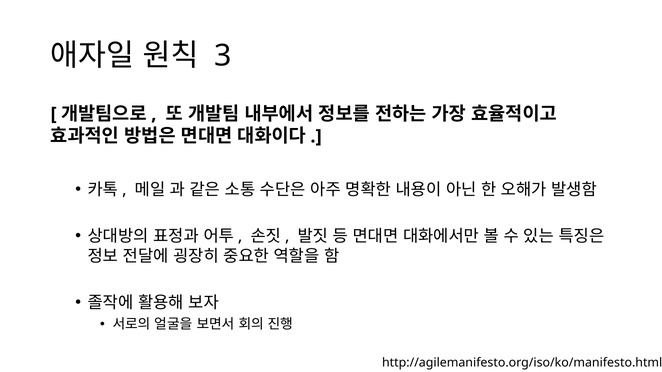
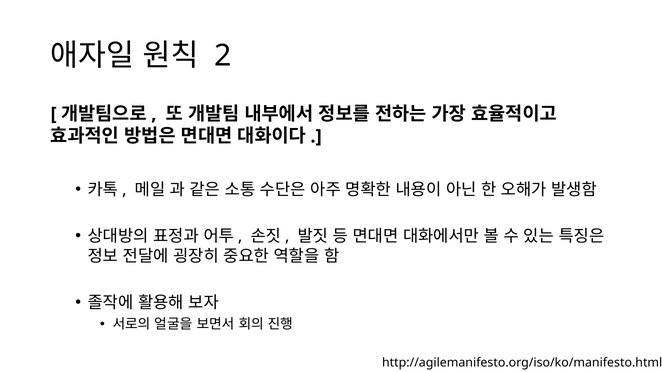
3: 3 -> 2
